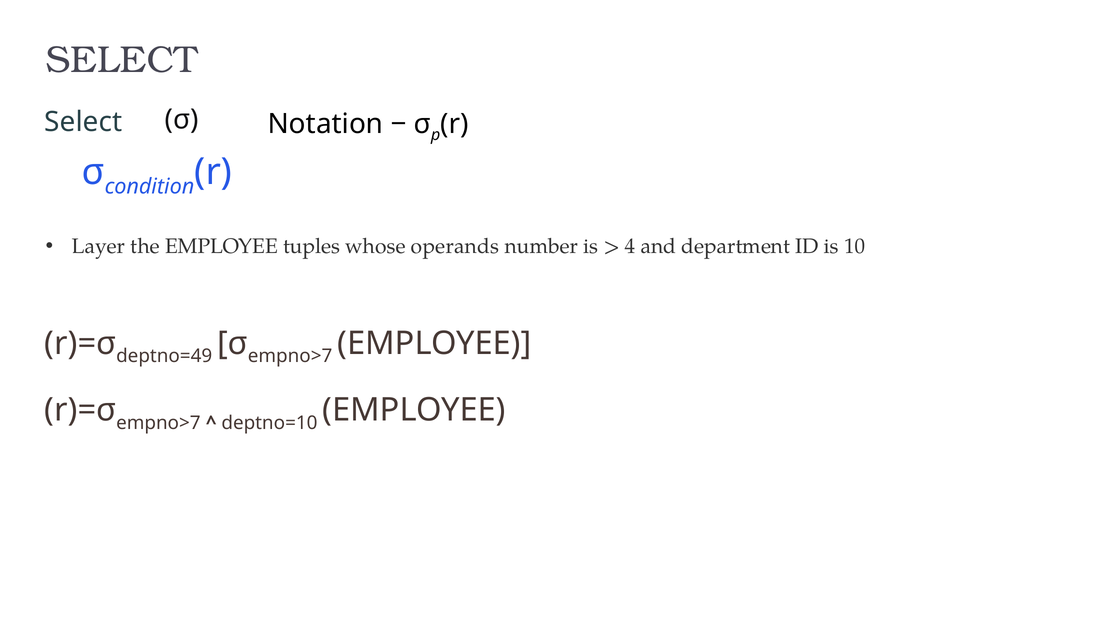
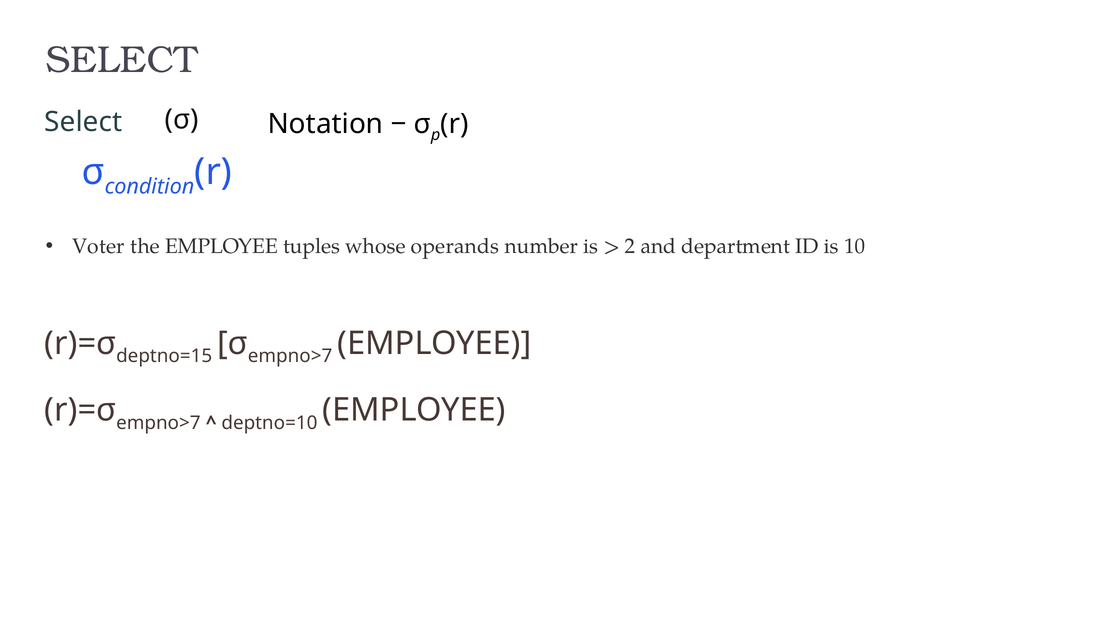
Layer: Layer -> Voter
4: 4 -> 2
deptno=49: deptno=49 -> deptno=15
